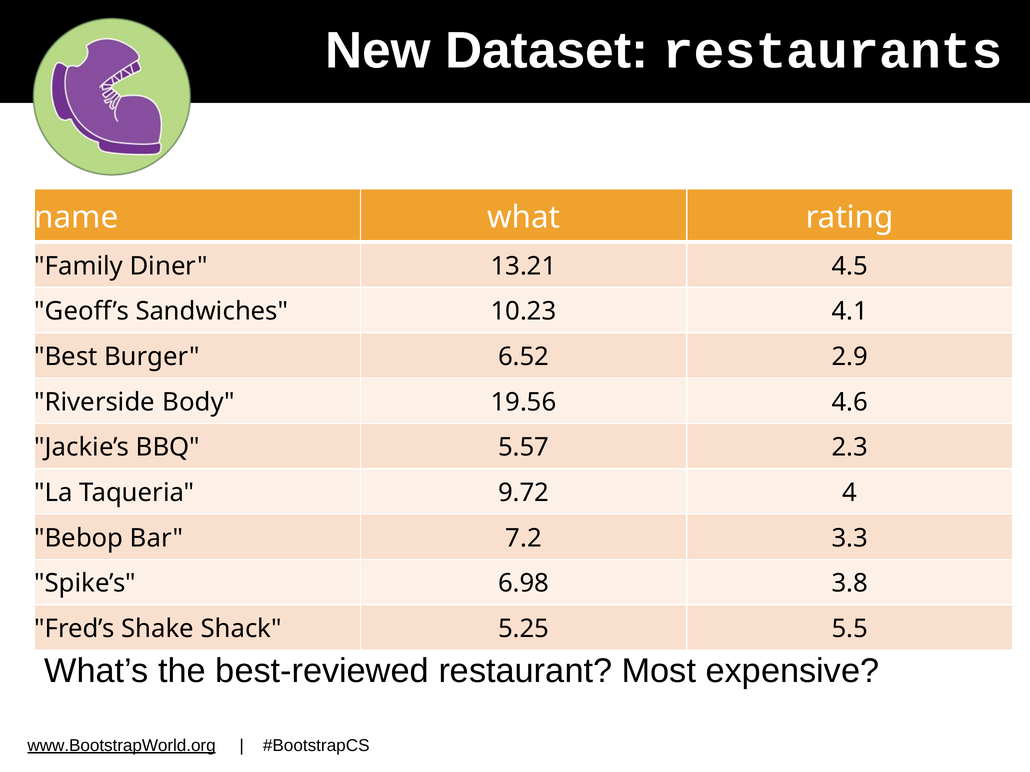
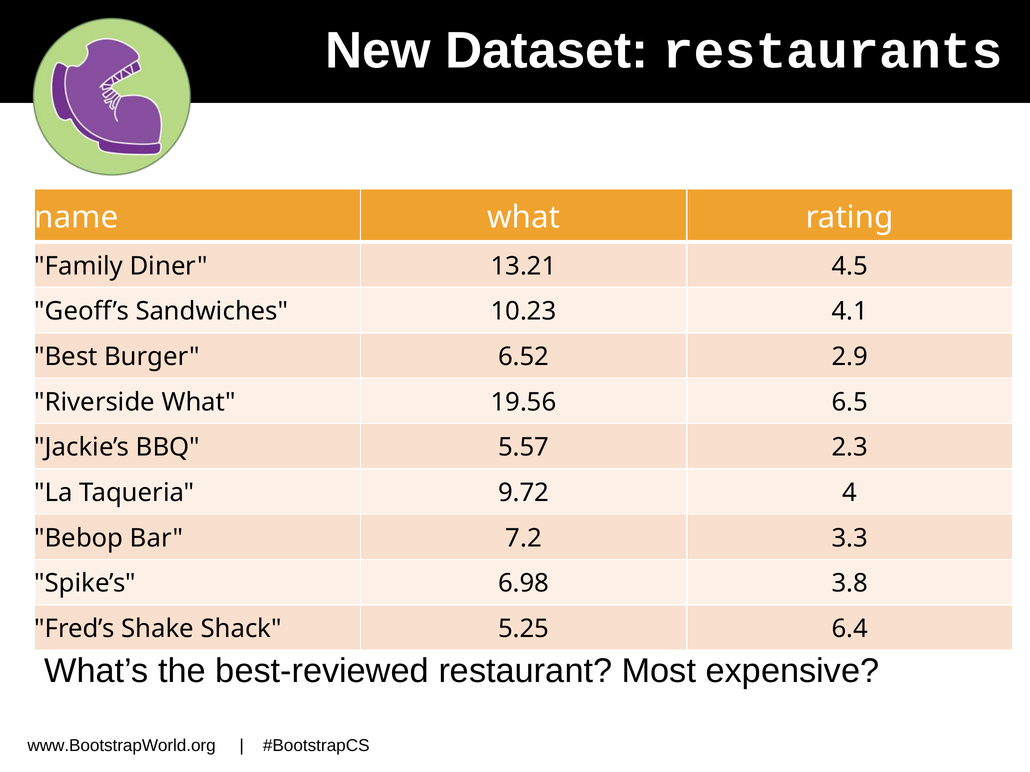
Riverside Body: Body -> What
4.6: 4.6 -> 6.5
5.5: 5.5 -> 6.4
www.BootstrapWorld.org underline: present -> none
